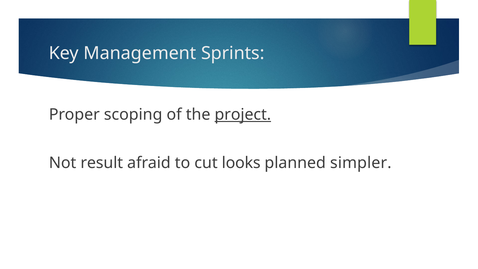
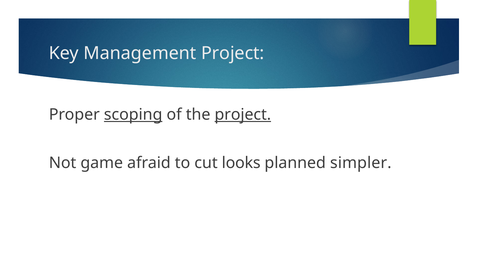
Management Sprints: Sprints -> Project
scoping underline: none -> present
result: result -> game
